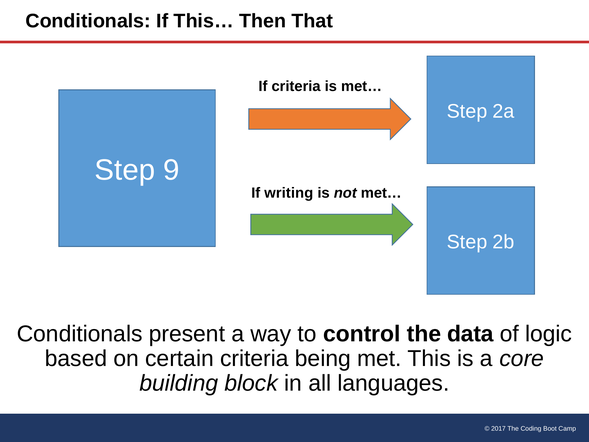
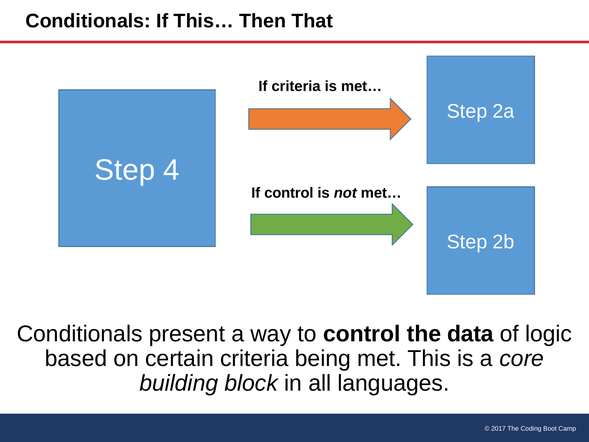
9: 9 -> 4
If writing: writing -> control
